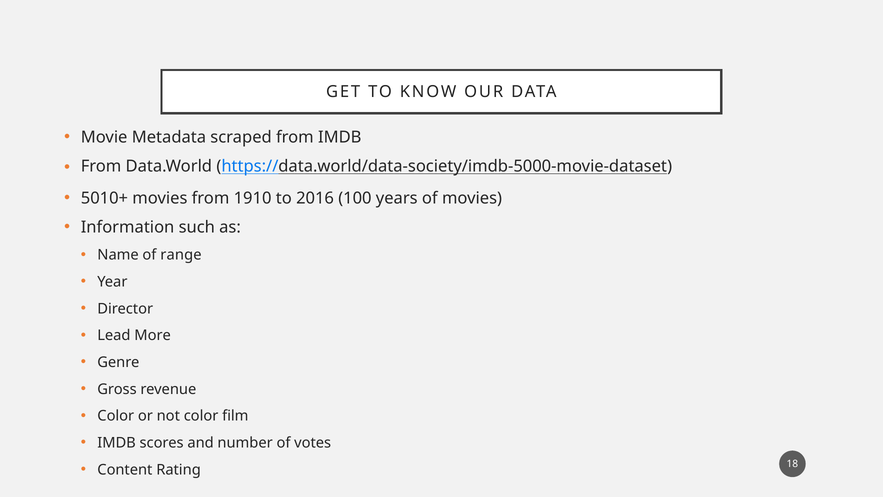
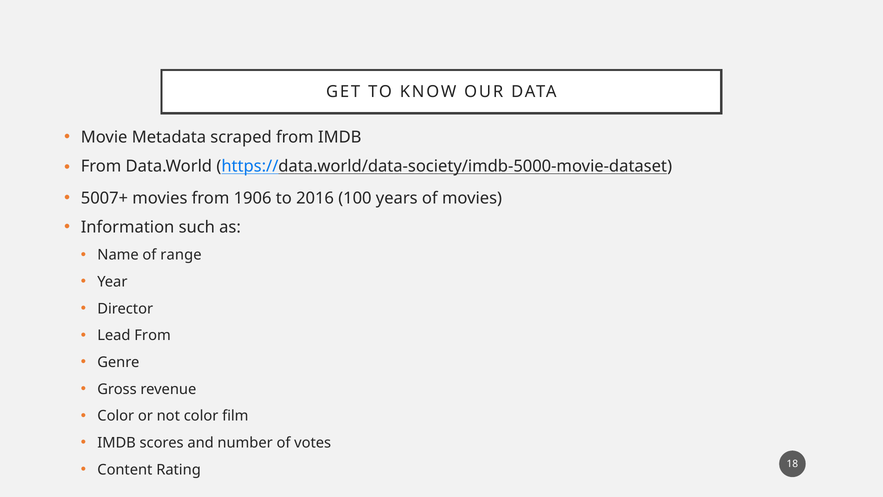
5010+: 5010+ -> 5007+
1910: 1910 -> 1906
Lead More: More -> From
